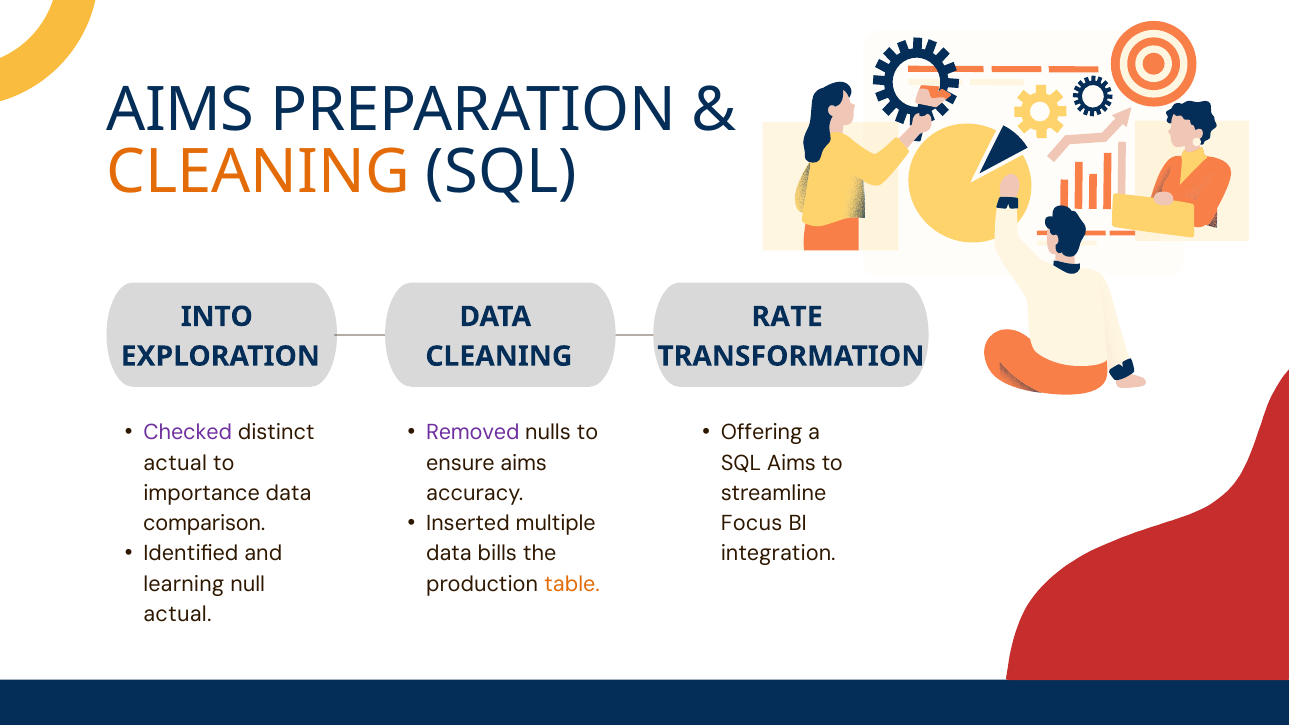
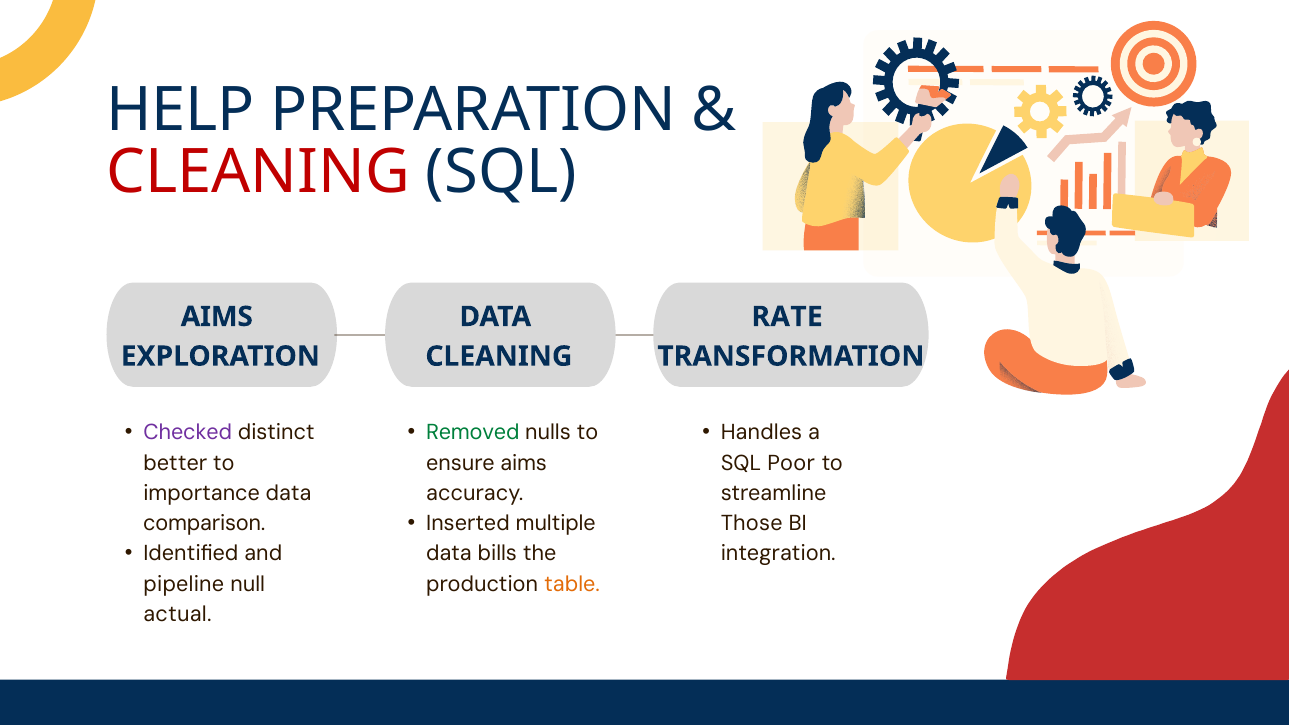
AIMS at (181, 110): AIMS -> HELP
CLEANING at (258, 172) colour: orange -> red
INTO at (217, 317): INTO -> AIMS
Removed colour: purple -> green
Offering: Offering -> Handles
actual at (175, 463): actual -> better
SQL Aims: Aims -> Poor
Focus: Focus -> Those
learning: learning -> pipeline
